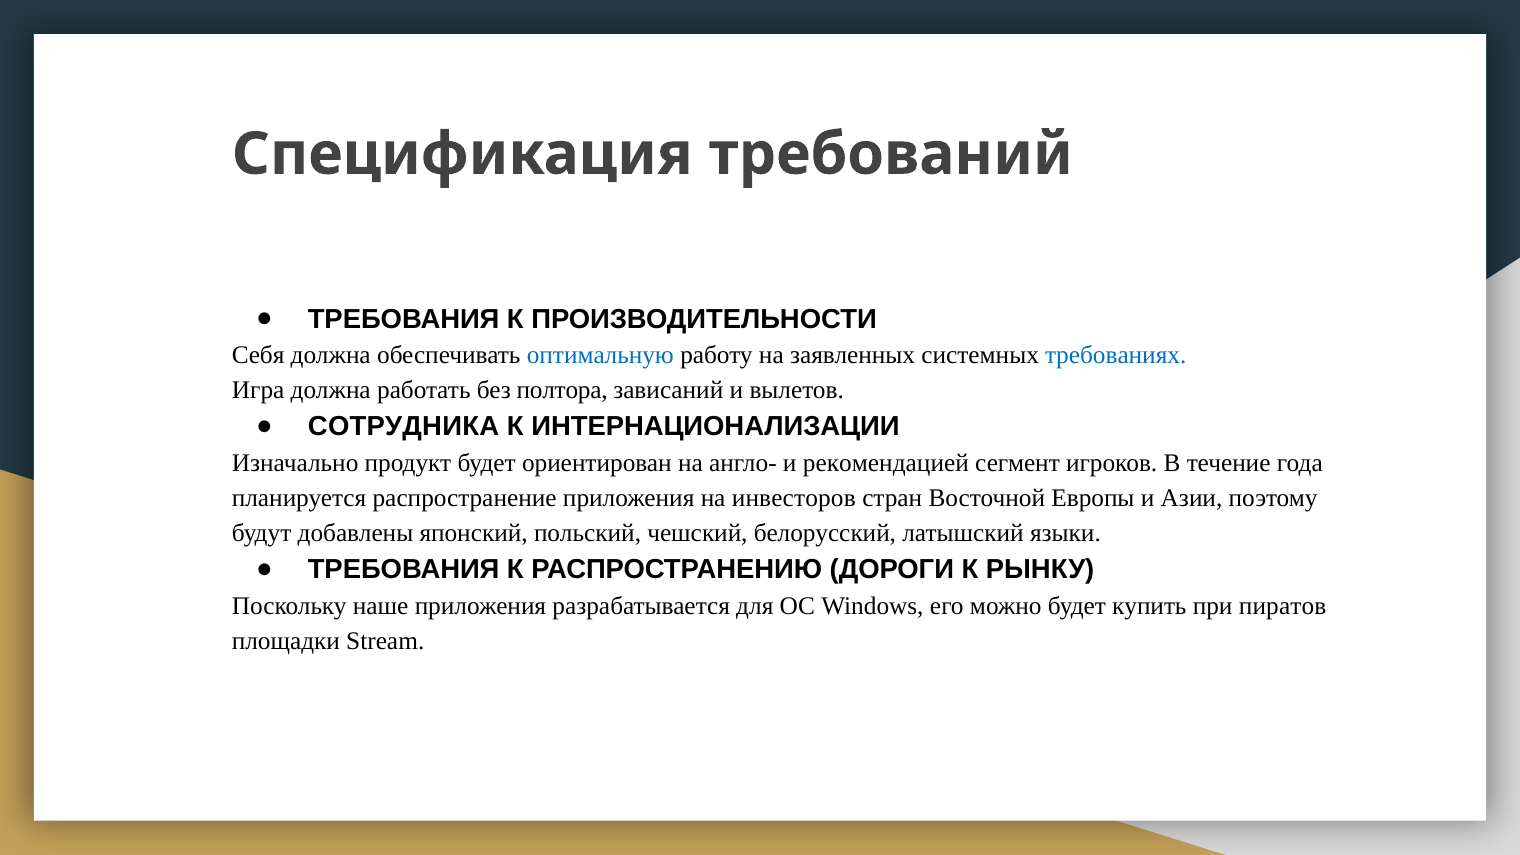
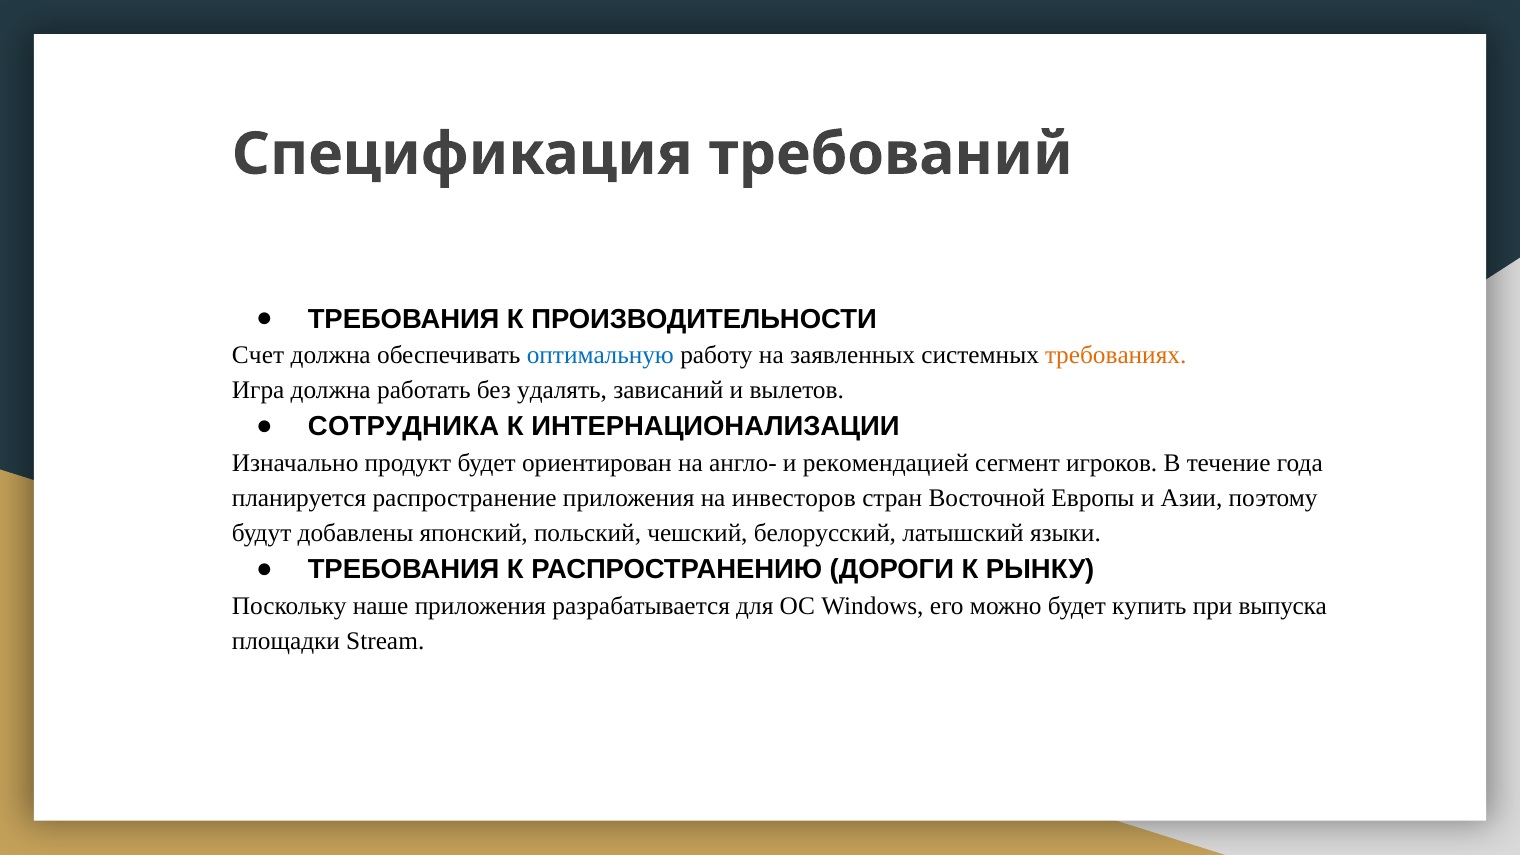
Себя: Себя -> Счет
требованиях colour: blue -> orange
полтора: полтора -> удалять
пиратов: пиратов -> выпуска
